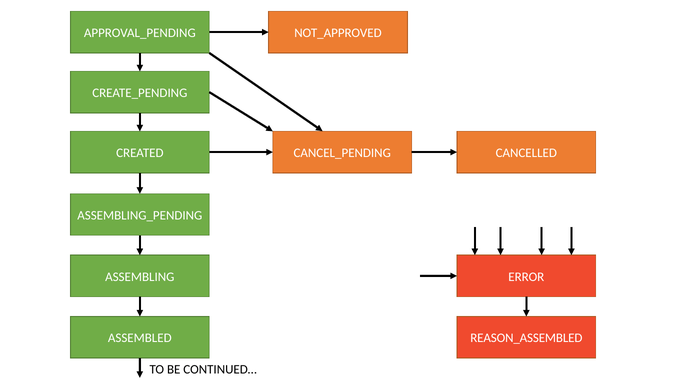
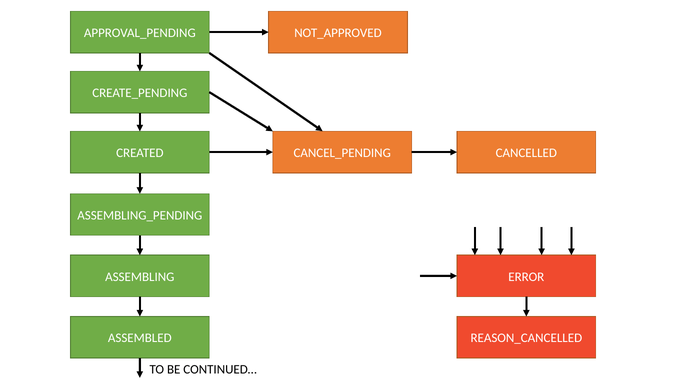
REASON_ASSEMBLED: REASON_ASSEMBLED -> REASON_CANCELLED
